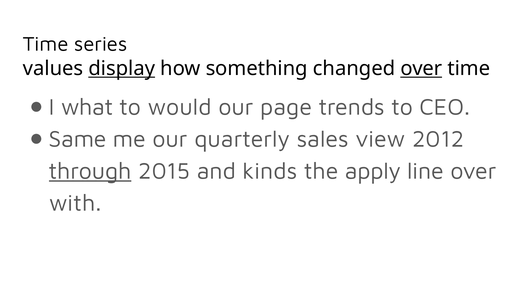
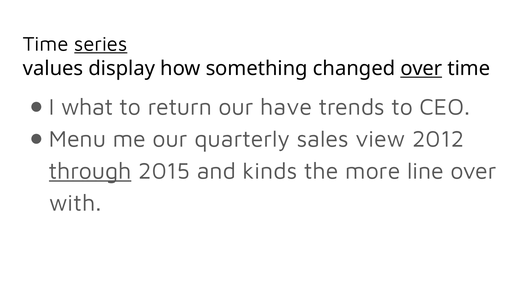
series underline: none -> present
display underline: present -> none
would: would -> return
page: page -> have
Same: Same -> Menu
apply: apply -> more
